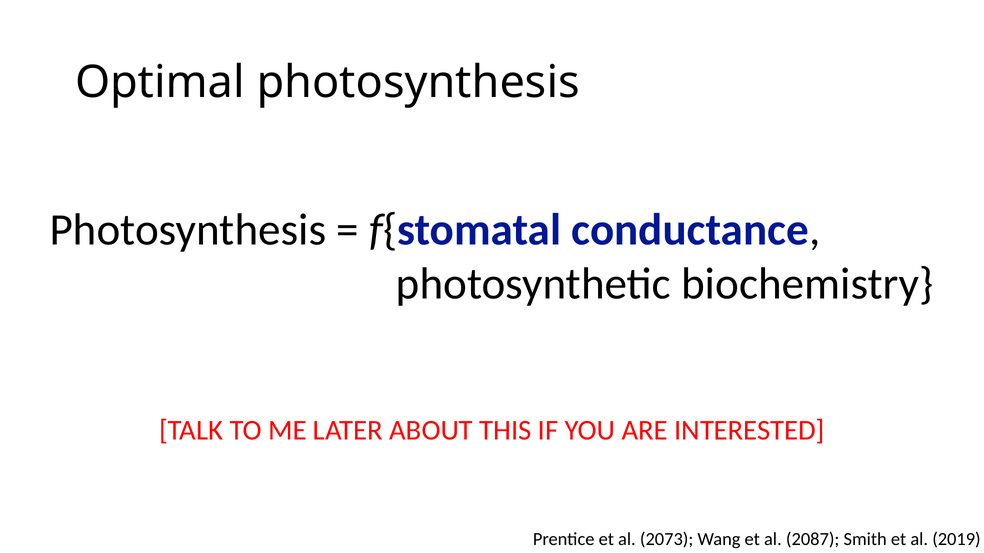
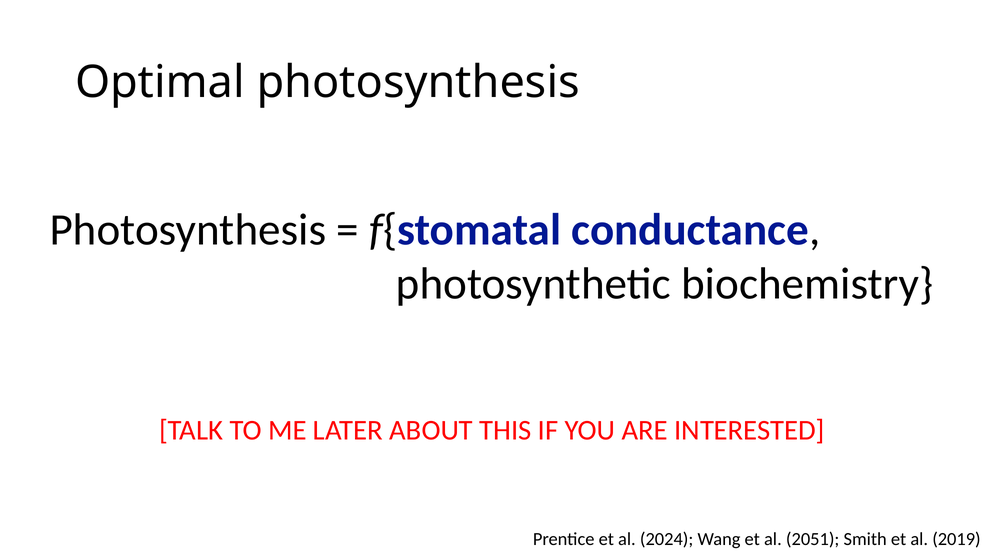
2073: 2073 -> 2024
2087: 2087 -> 2051
